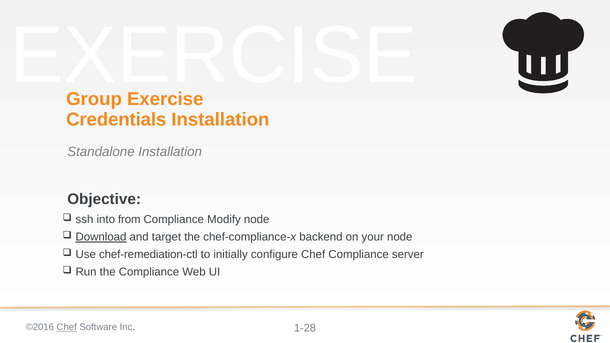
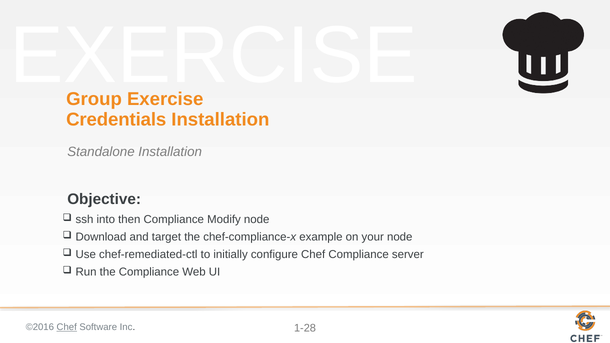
from: from -> then
Download underline: present -> none
backend: backend -> example
chef-remediation-ctl: chef-remediation-ctl -> chef-remediated-ctl
